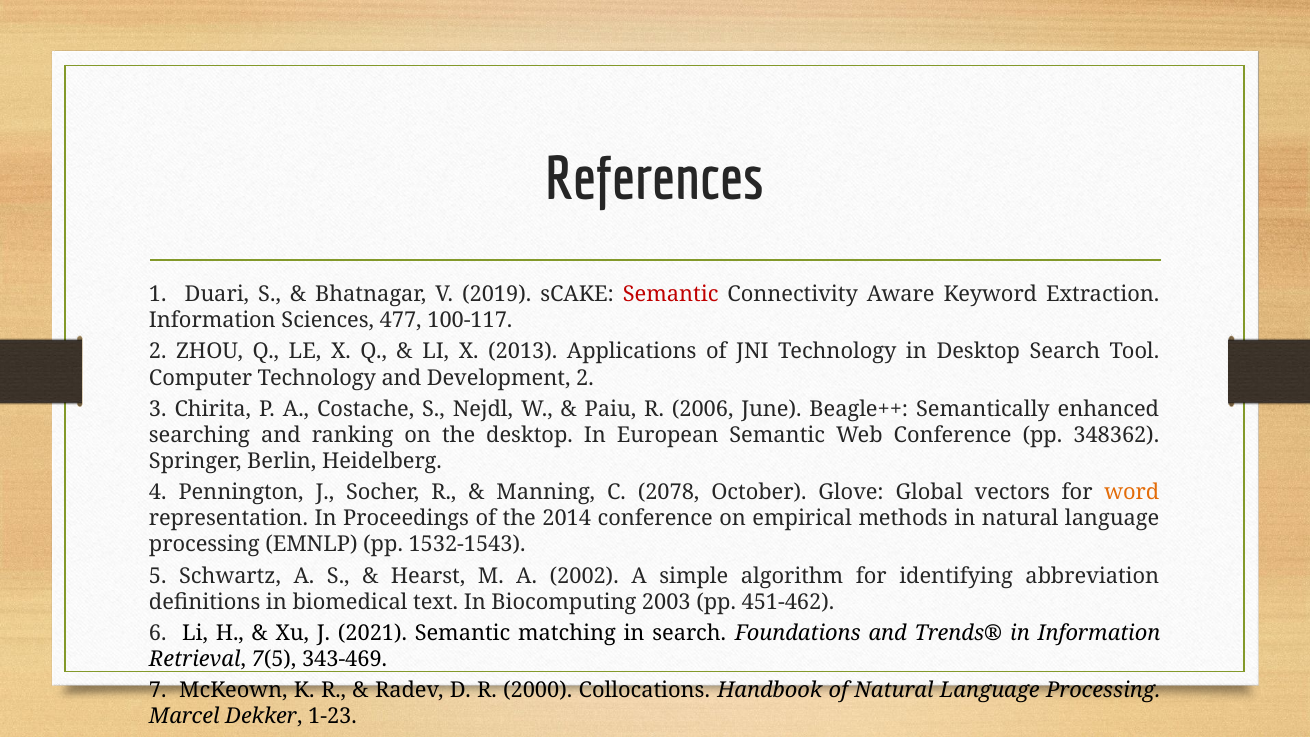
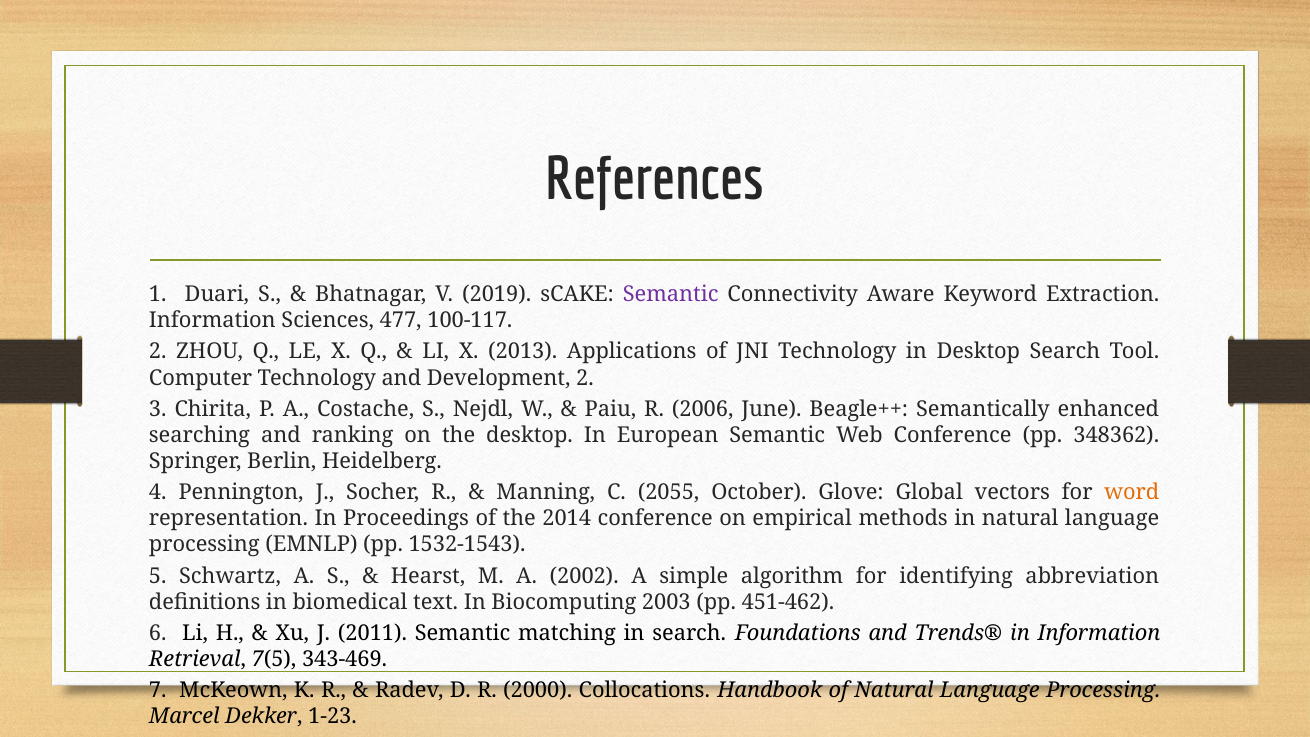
Semantic at (671, 294) colour: red -> purple
2078: 2078 -> 2055
2021: 2021 -> 2011
